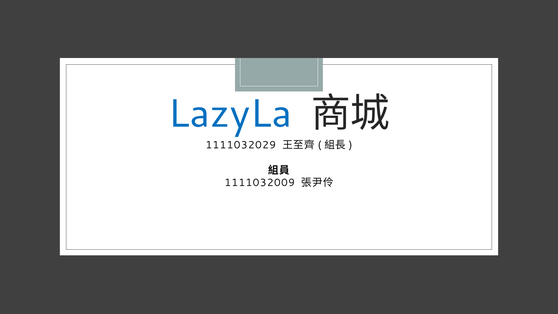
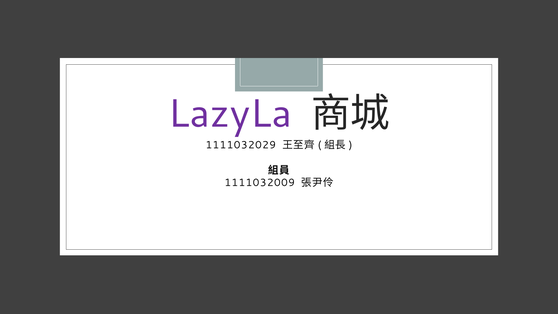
LazyLa colour: blue -> purple
